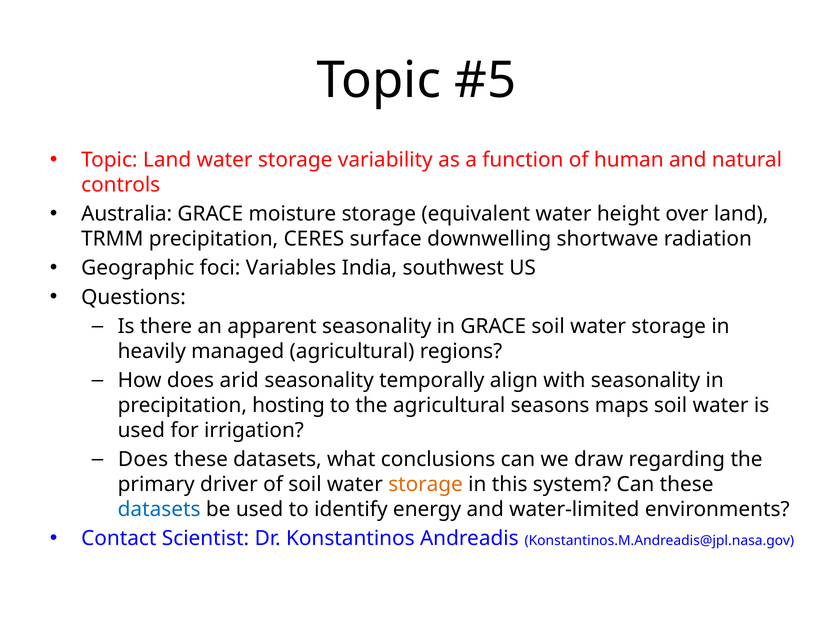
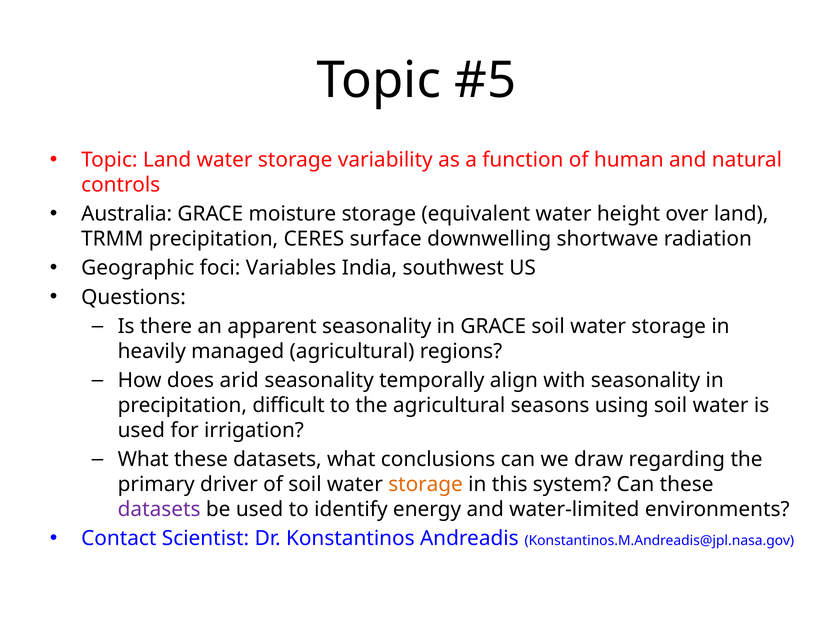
hosting: hosting -> difficult
maps: maps -> using
Does at (143, 460): Does -> What
datasets at (159, 510) colour: blue -> purple
